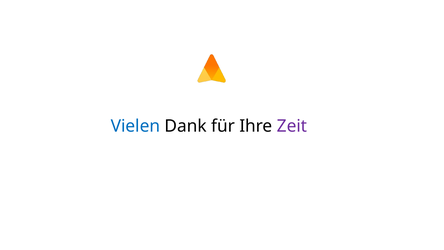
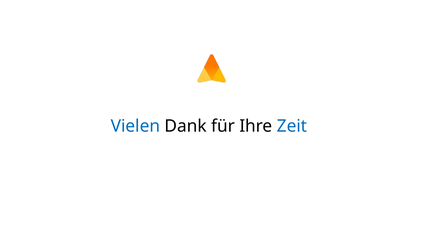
Zeit colour: purple -> blue
